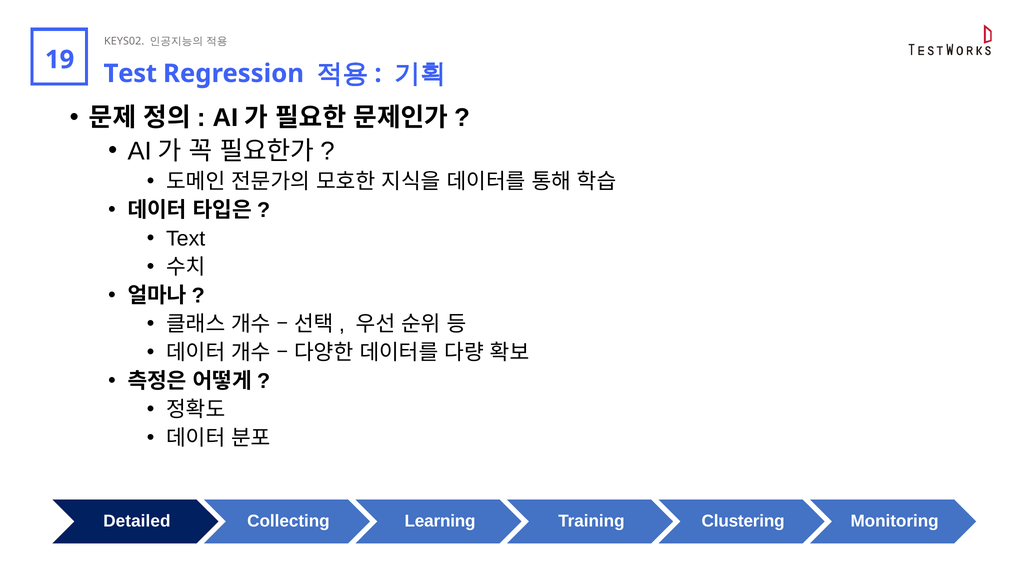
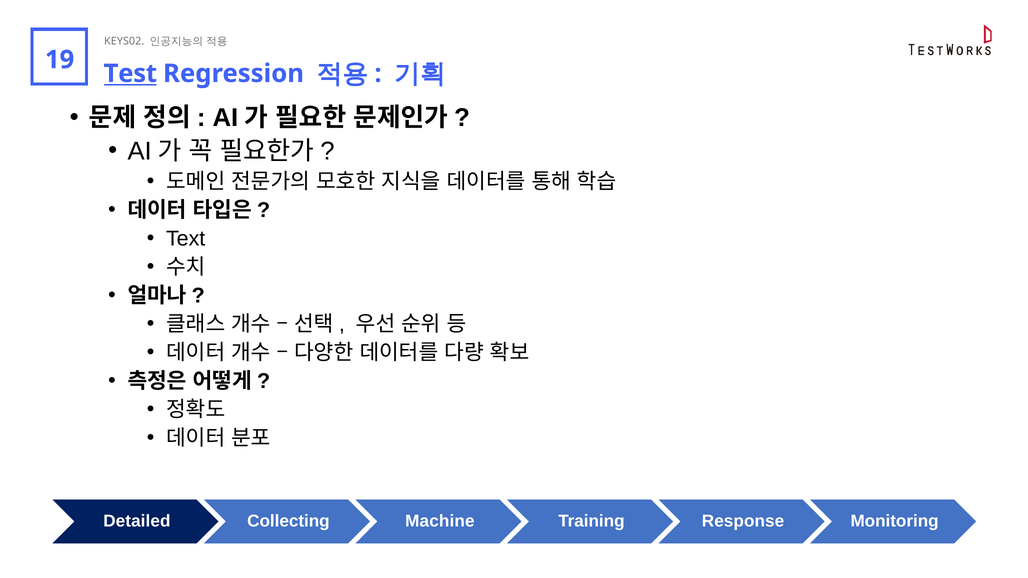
Test underline: none -> present
Learning: Learning -> Machine
Clustering: Clustering -> Response
